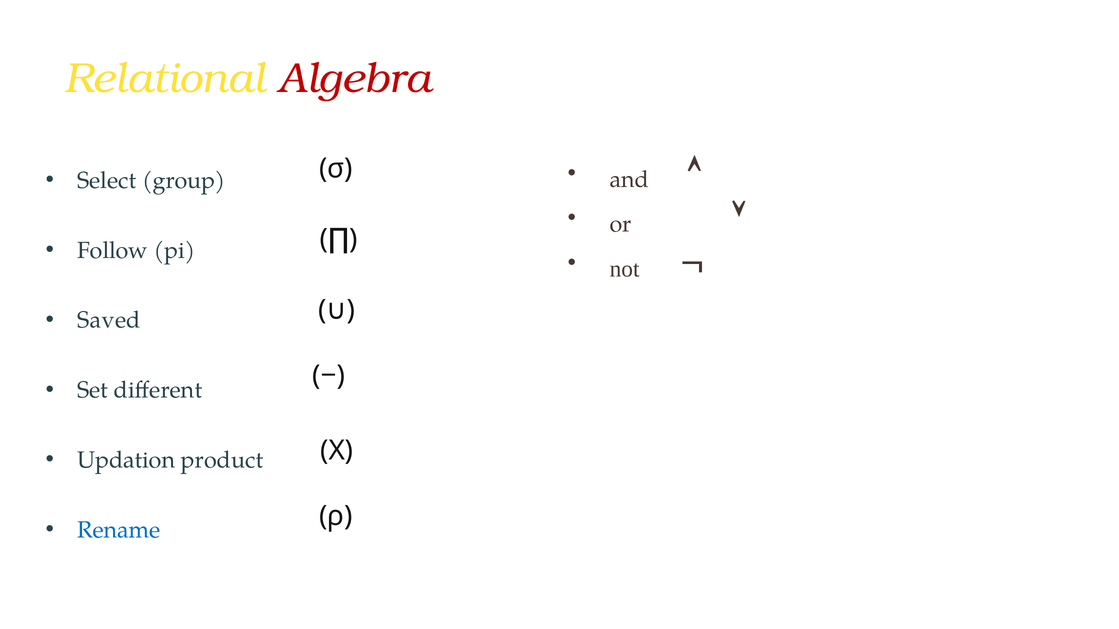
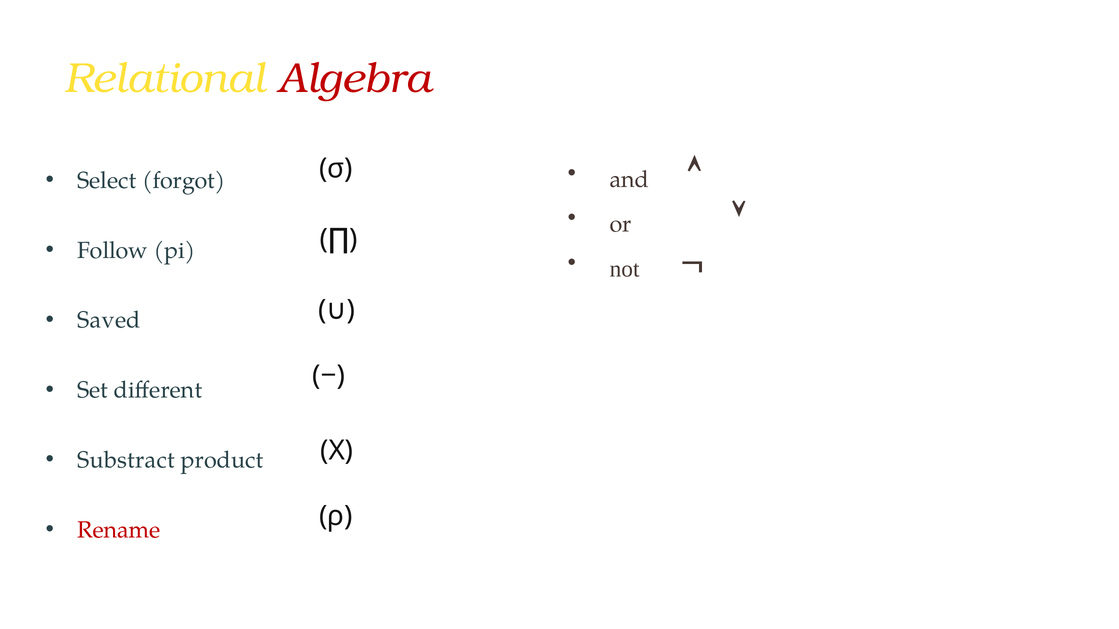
group: group -> forgot
Updation: Updation -> Substract
Rename colour: blue -> red
